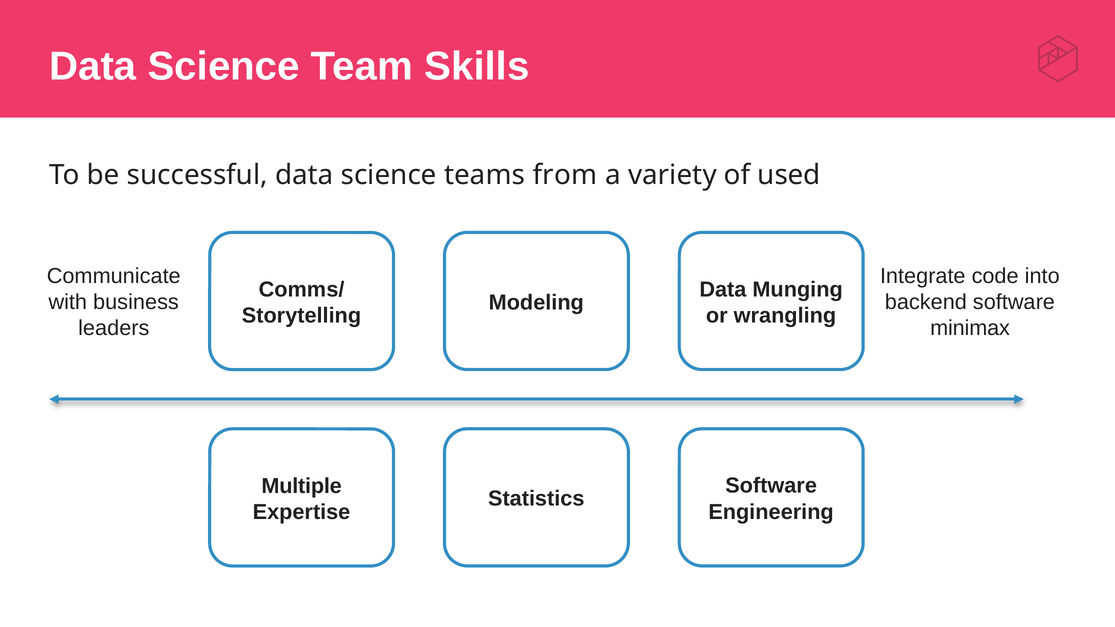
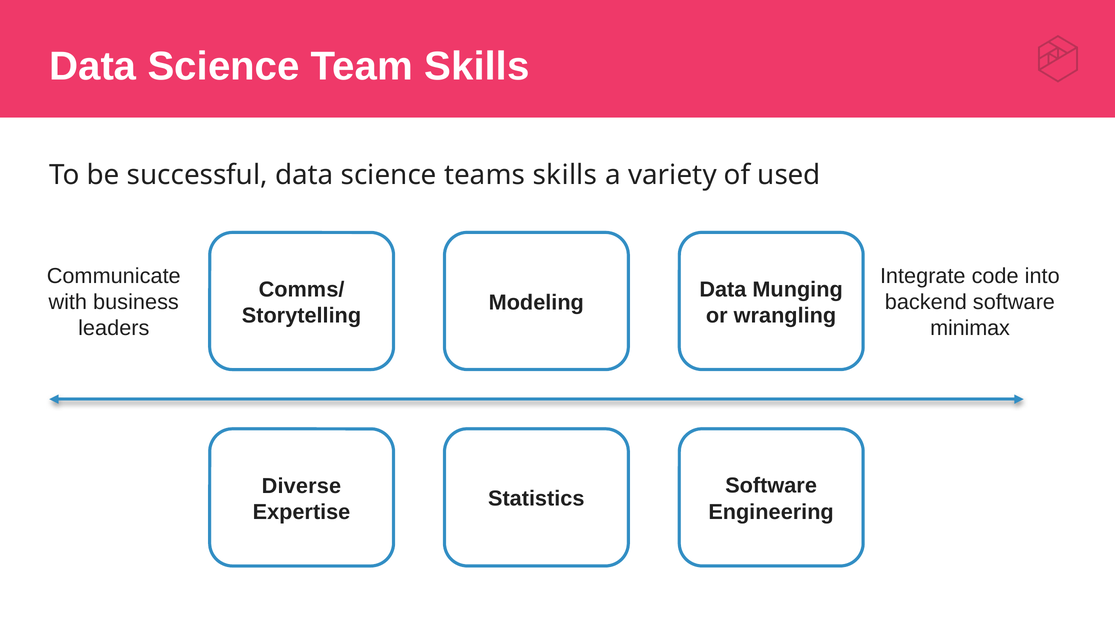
teams from: from -> skills
Multiple: Multiple -> Diverse
